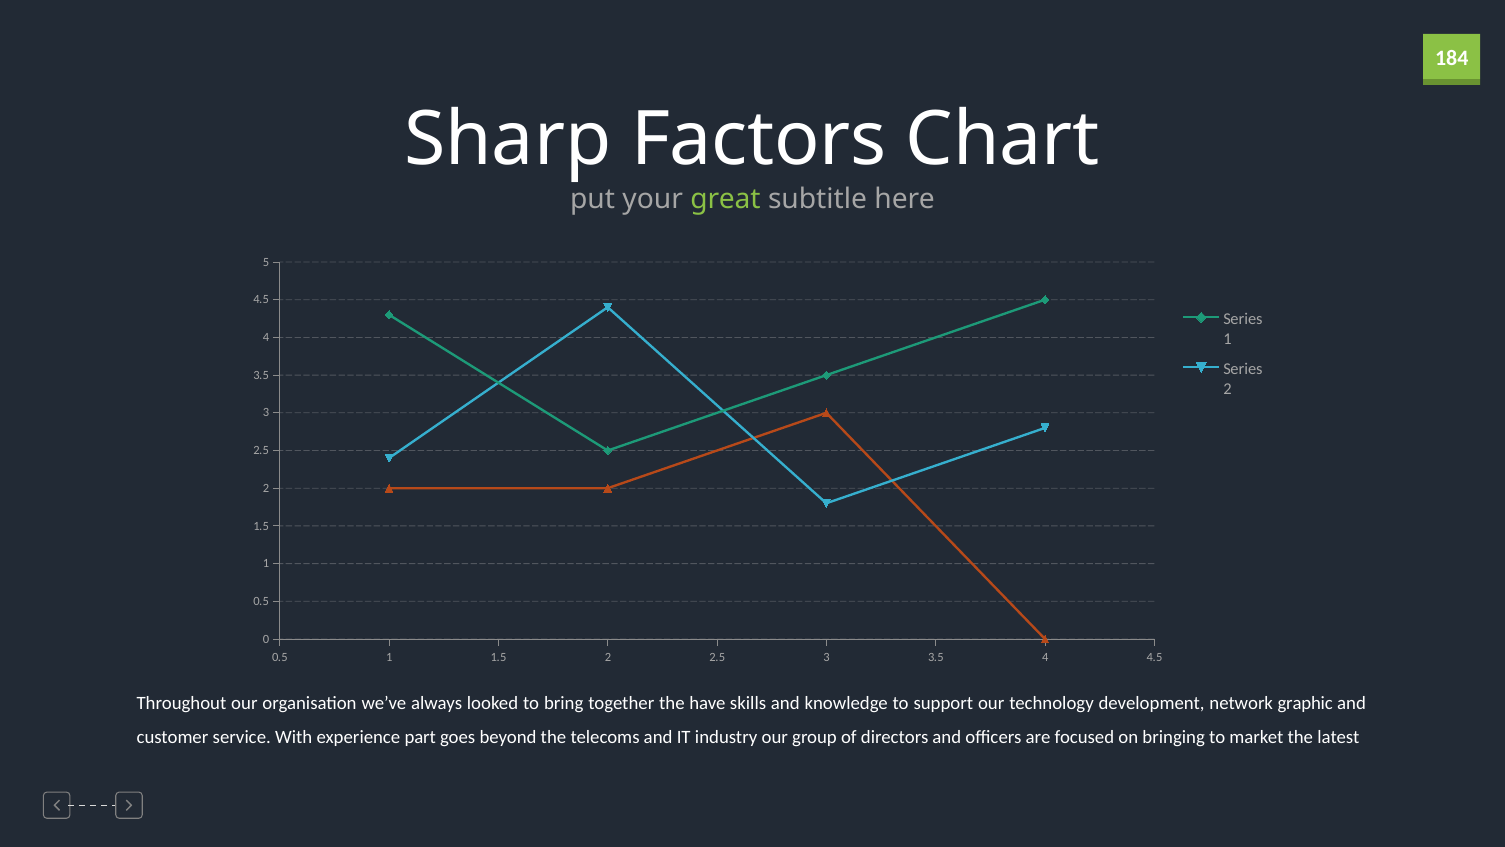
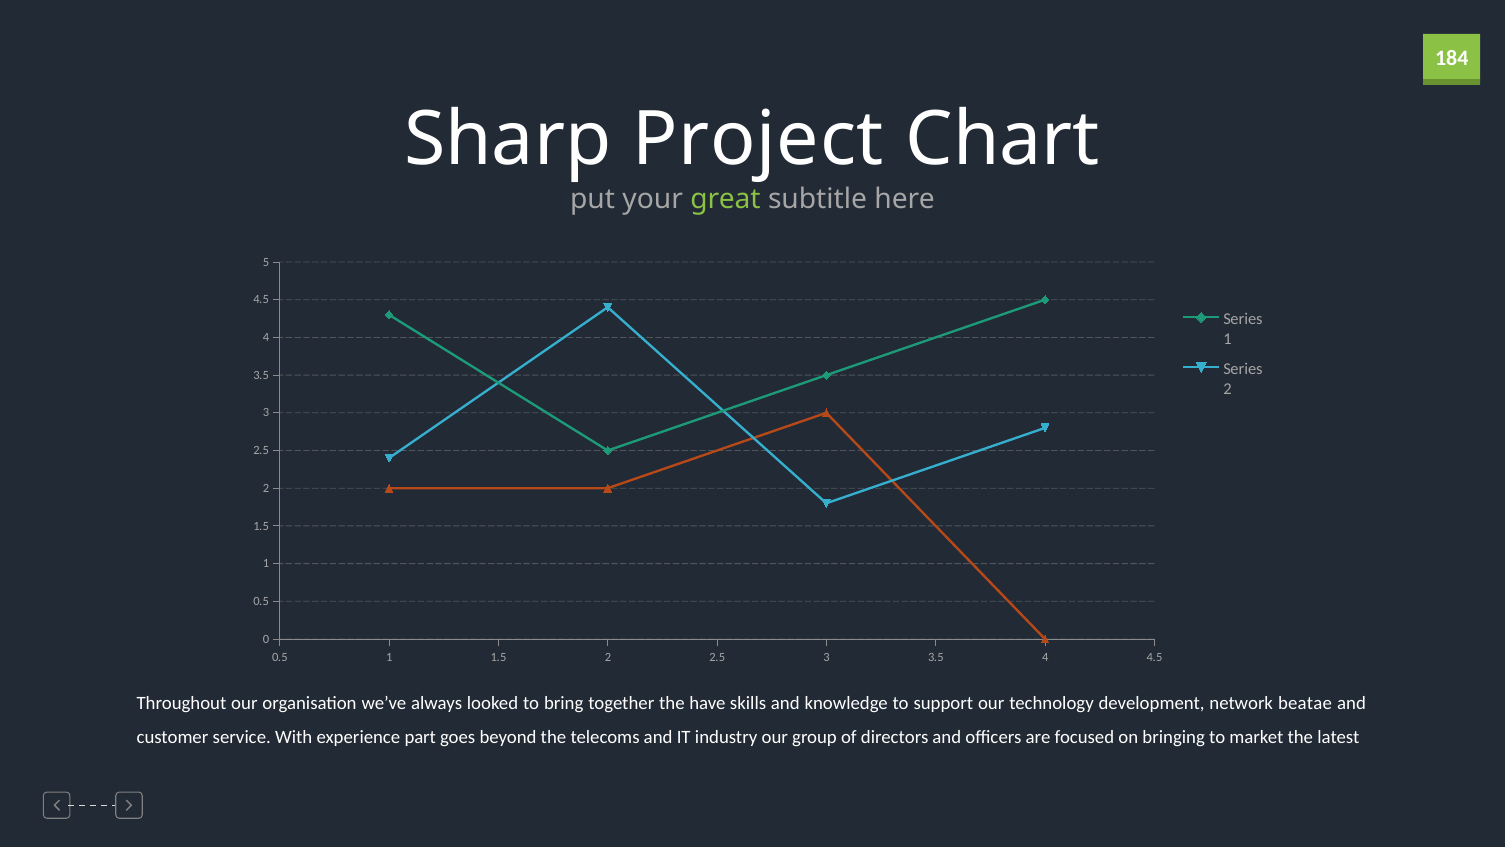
Factors: Factors -> Project
graphic: graphic -> beatae
